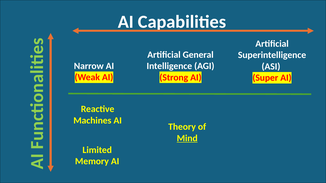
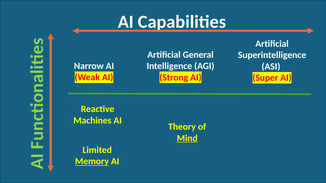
Memory underline: none -> present
